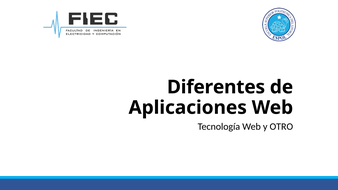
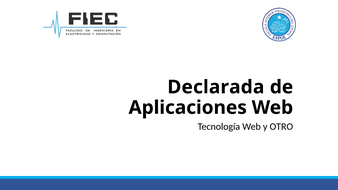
Diferentes: Diferentes -> Declarada
